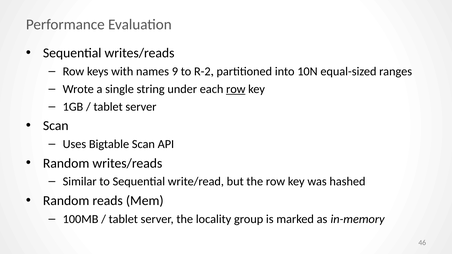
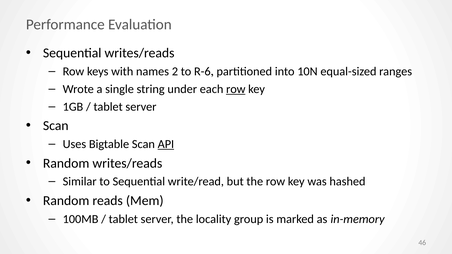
9: 9 -> 2
R-2: R-2 -> R-6
API underline: none -> present
